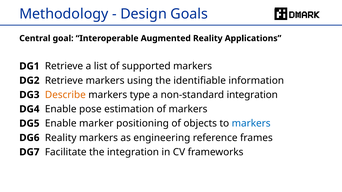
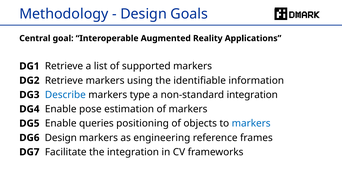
Describe colour: orange -> blue
marker: marker -> queries
DG6 Reality: Reality -> Design
